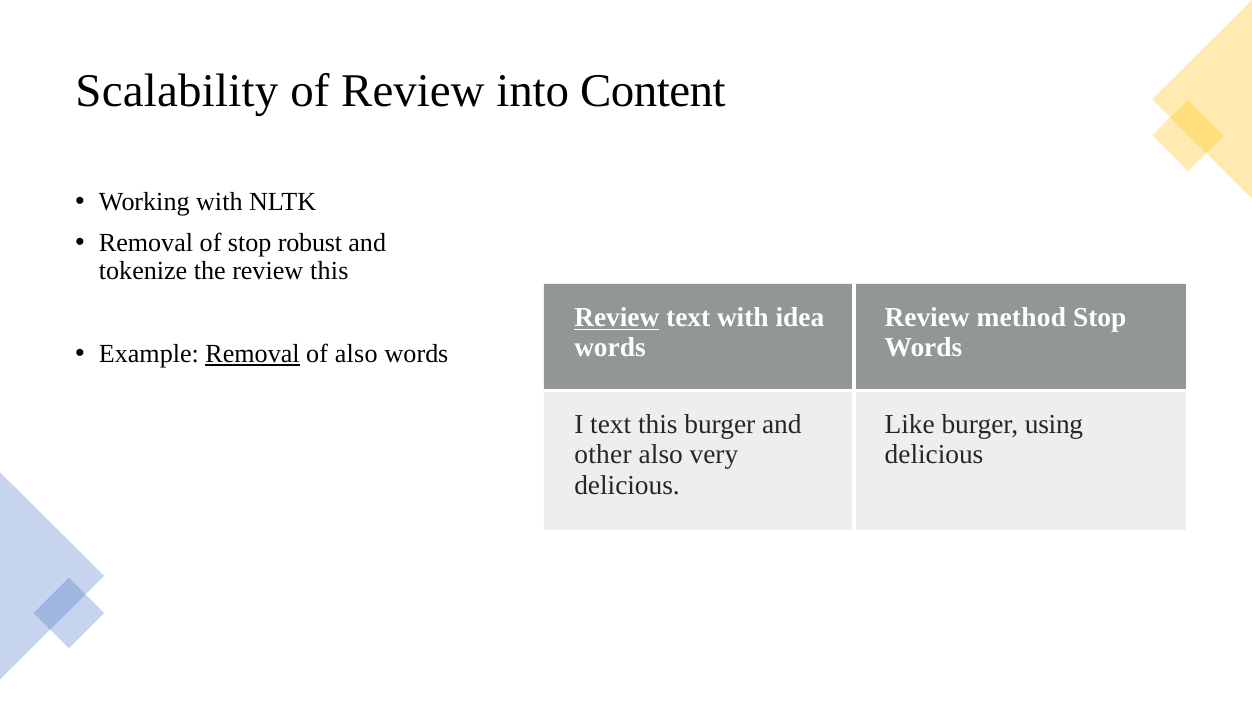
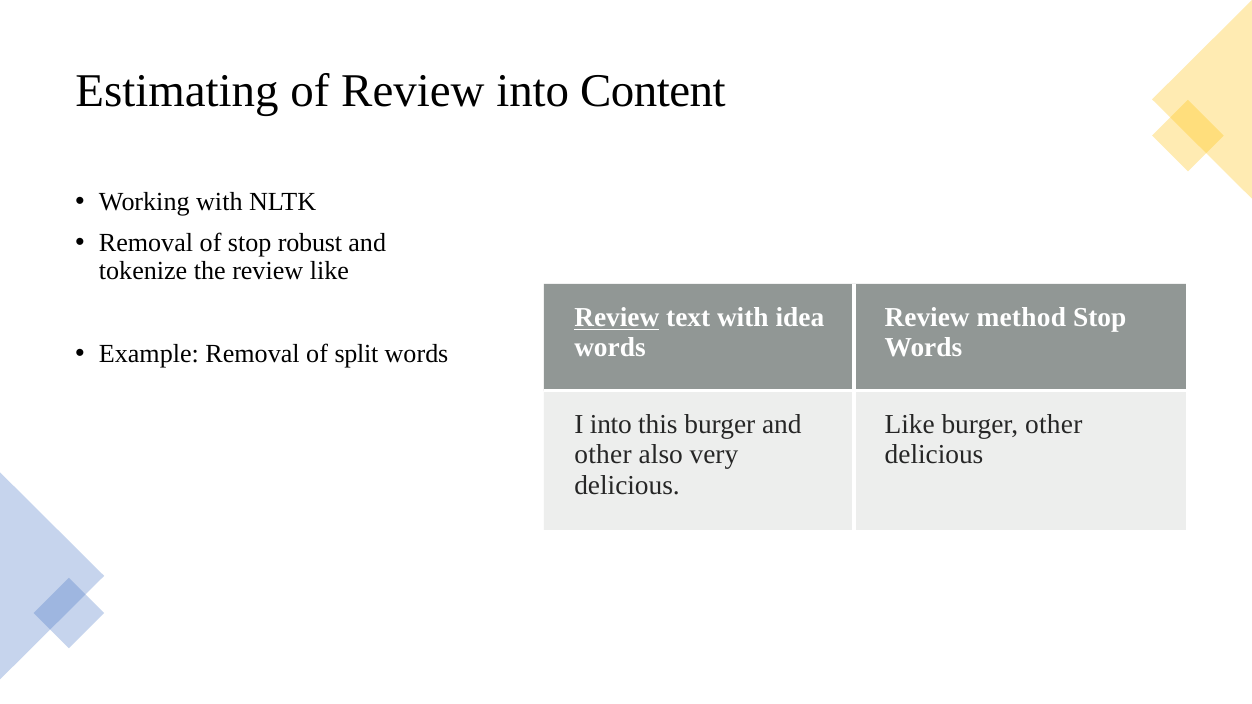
Scalability: Scalability -> Estimating
review this: this -> like
Removal at (253, 354) underline: present -> none
of also: also -> split
I text: text -> into
burger using: using -> other
